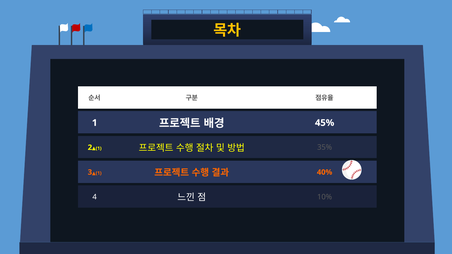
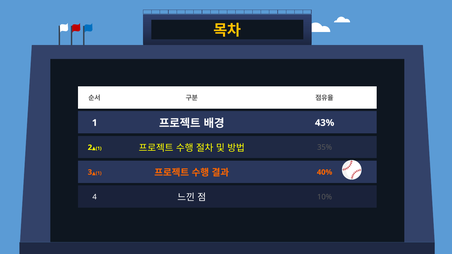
45%: 45% -> 43%
